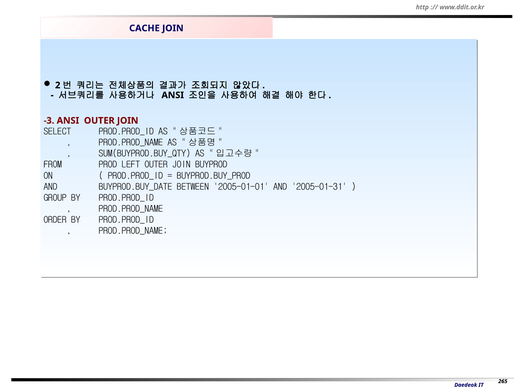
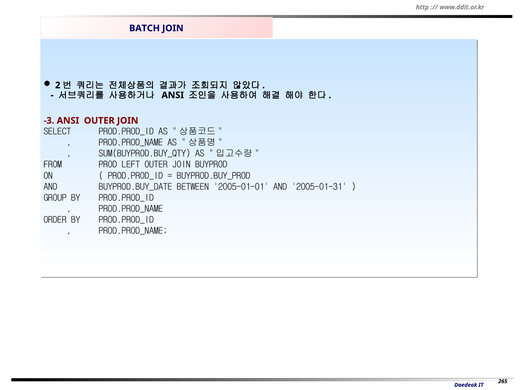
CACHE: CACHE -> BATCH
